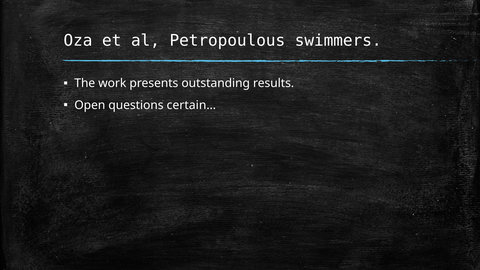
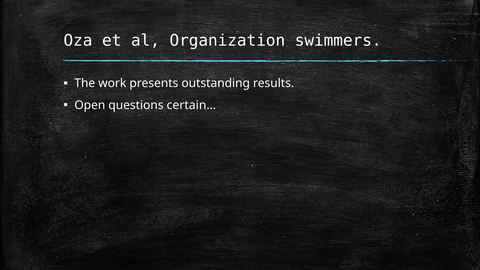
Petropoulous: Petropoulous -> Organization
